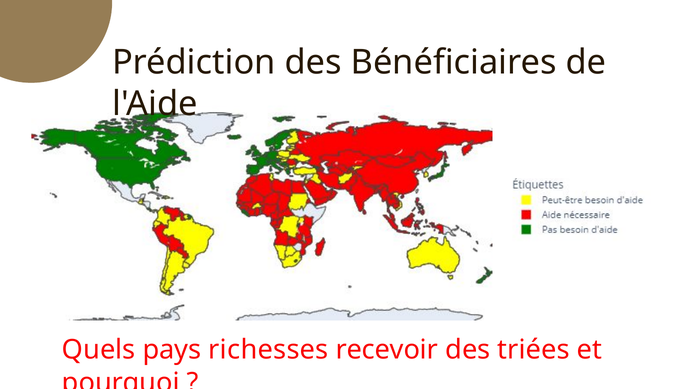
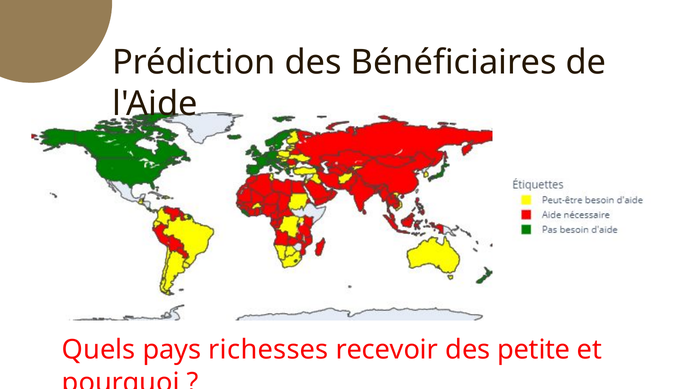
triées: triées -> petite
